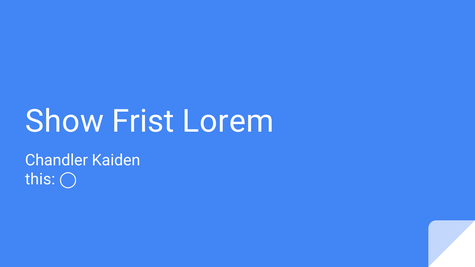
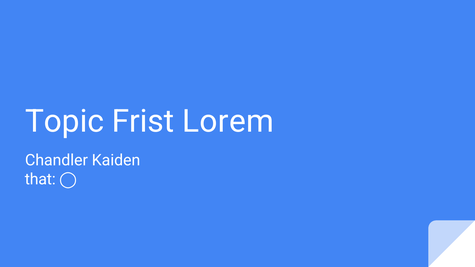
Show: Show -> Topic
this: this -> that
